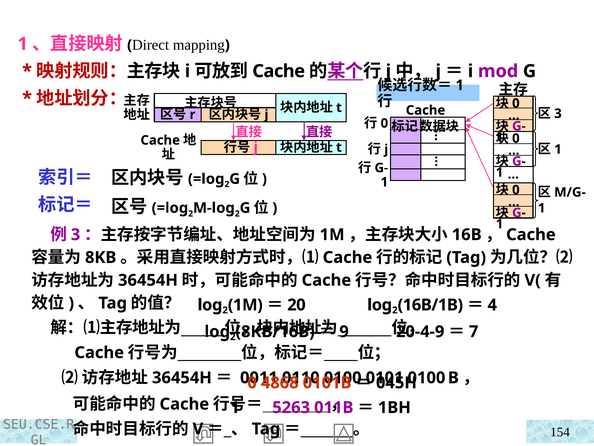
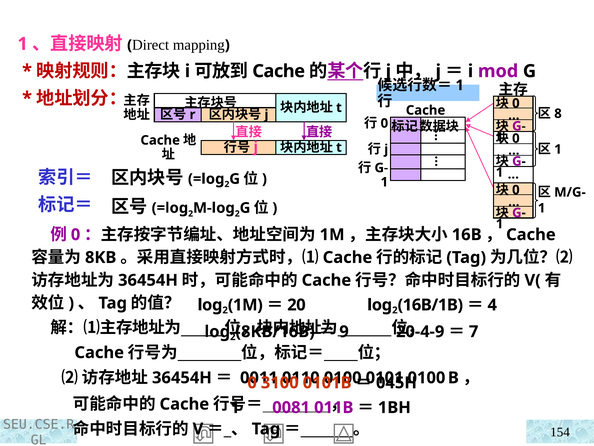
3 at (558, 113): 3 -> 8
3 at (76, 234): 3 -> 0
4868: 4868 -> 3100
5263: 5263 -> 0081
